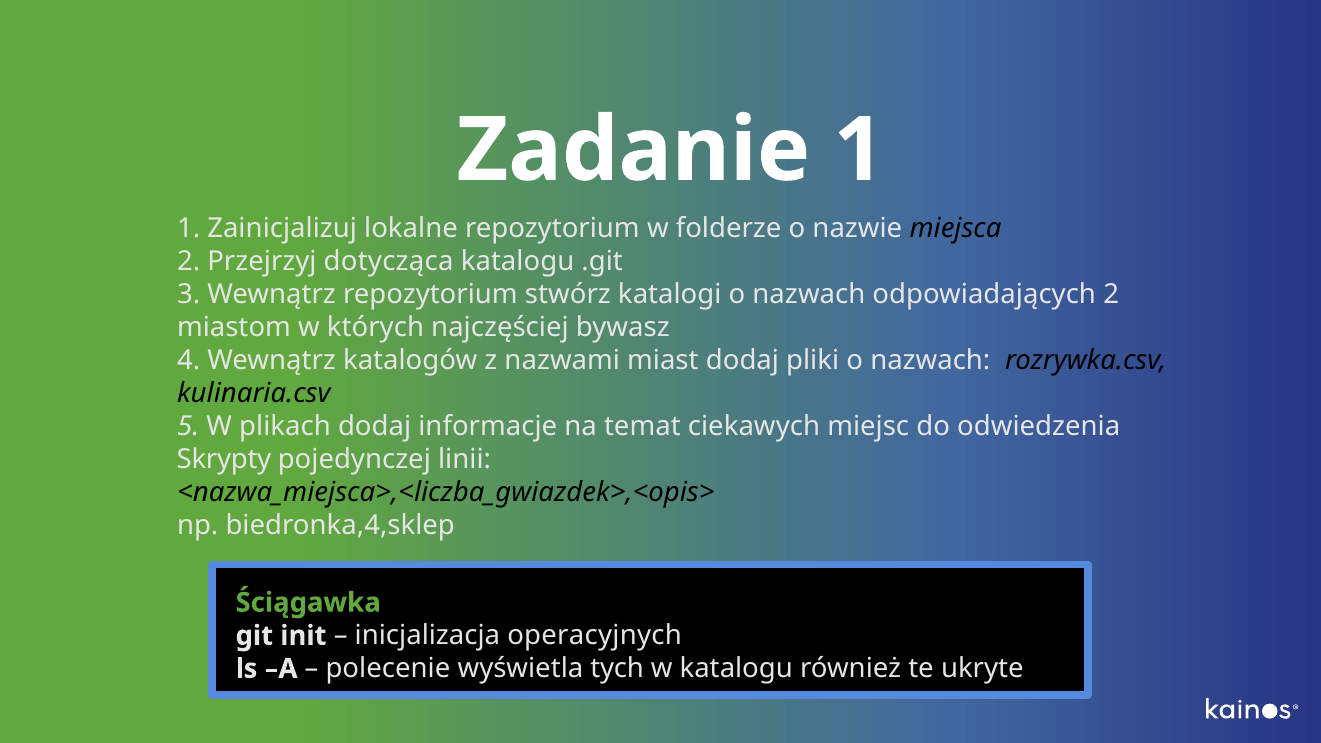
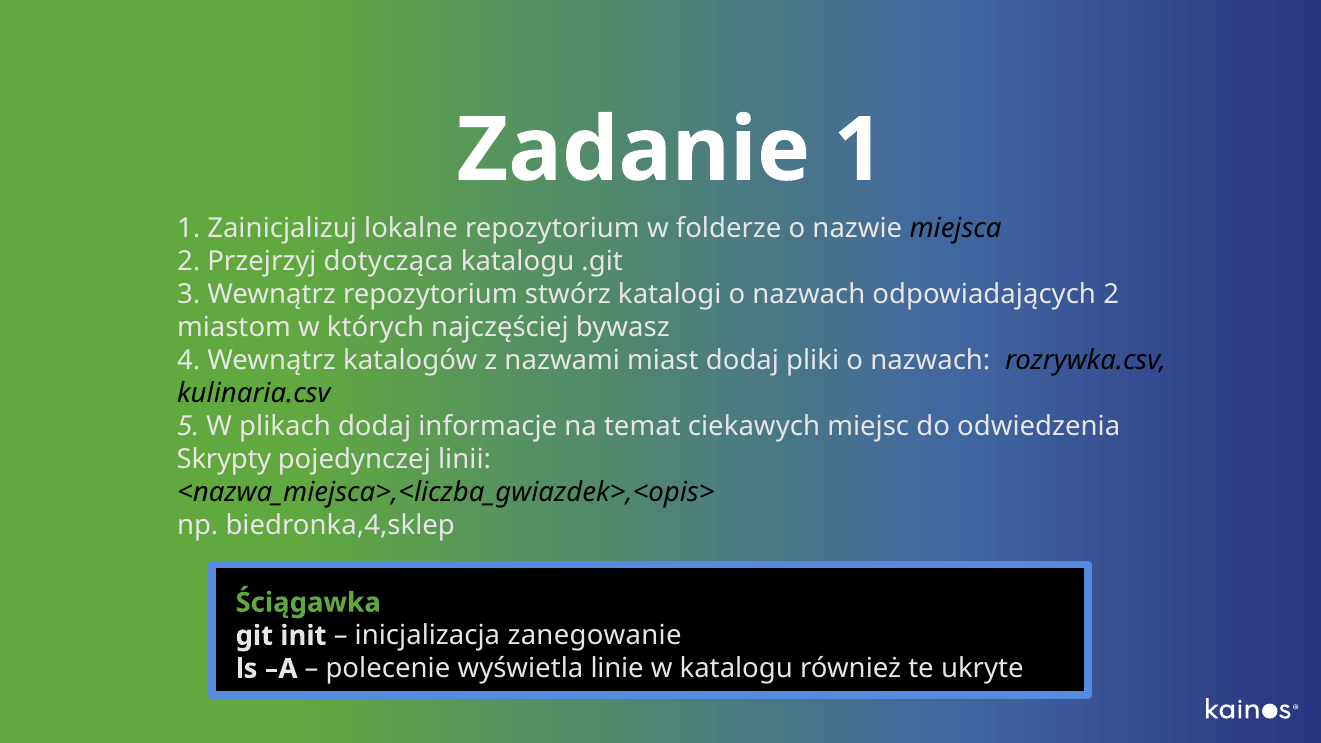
operacyjnych: operacyjnych -> zanegowanie
tych: tych -> linie
